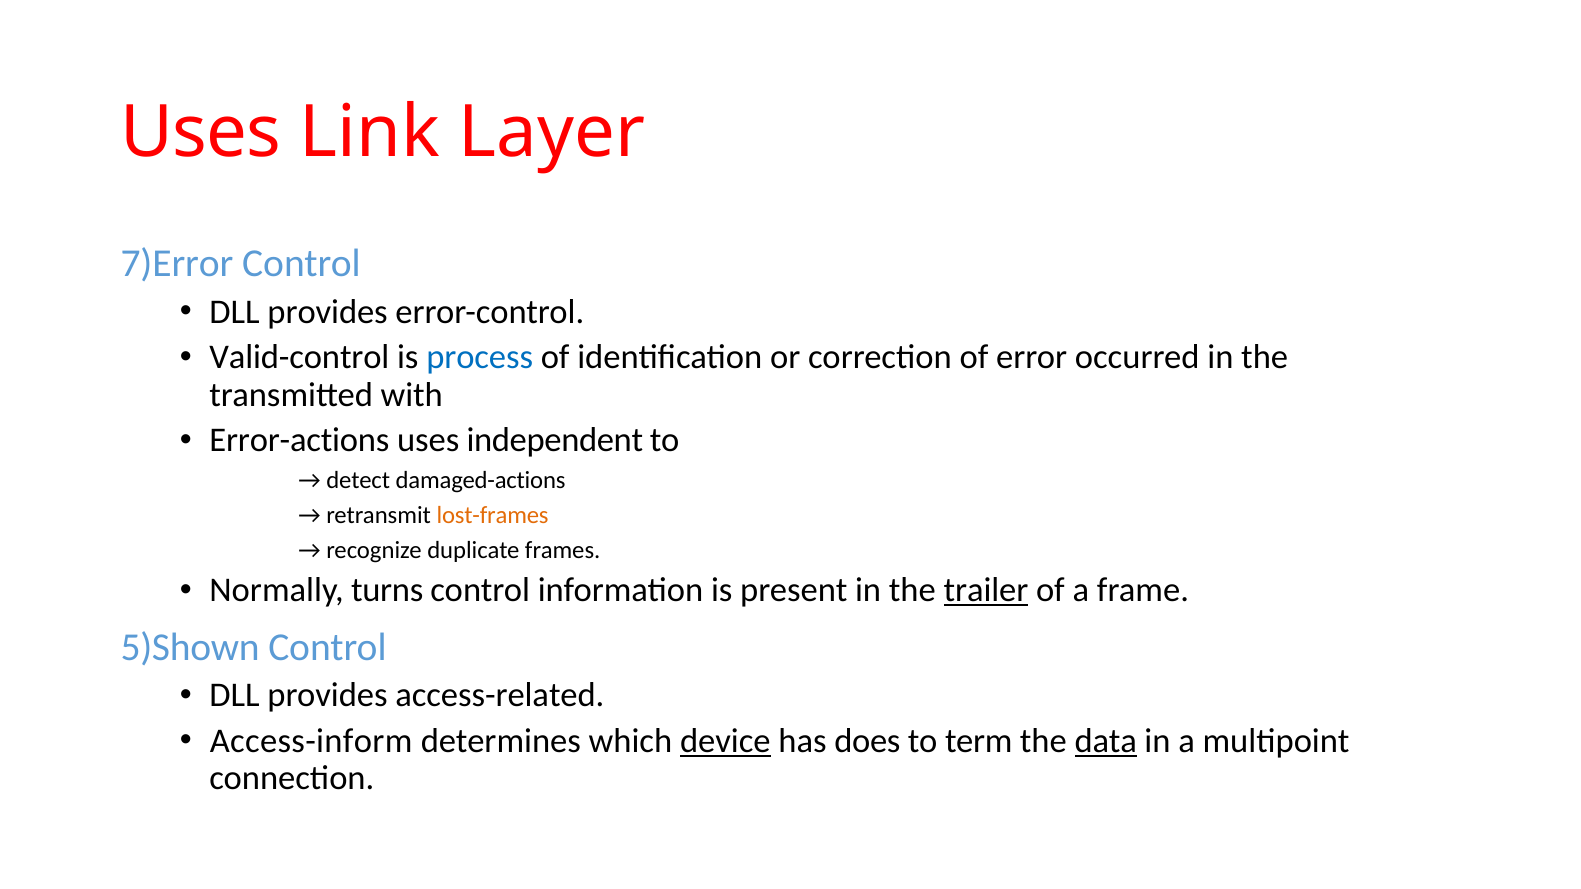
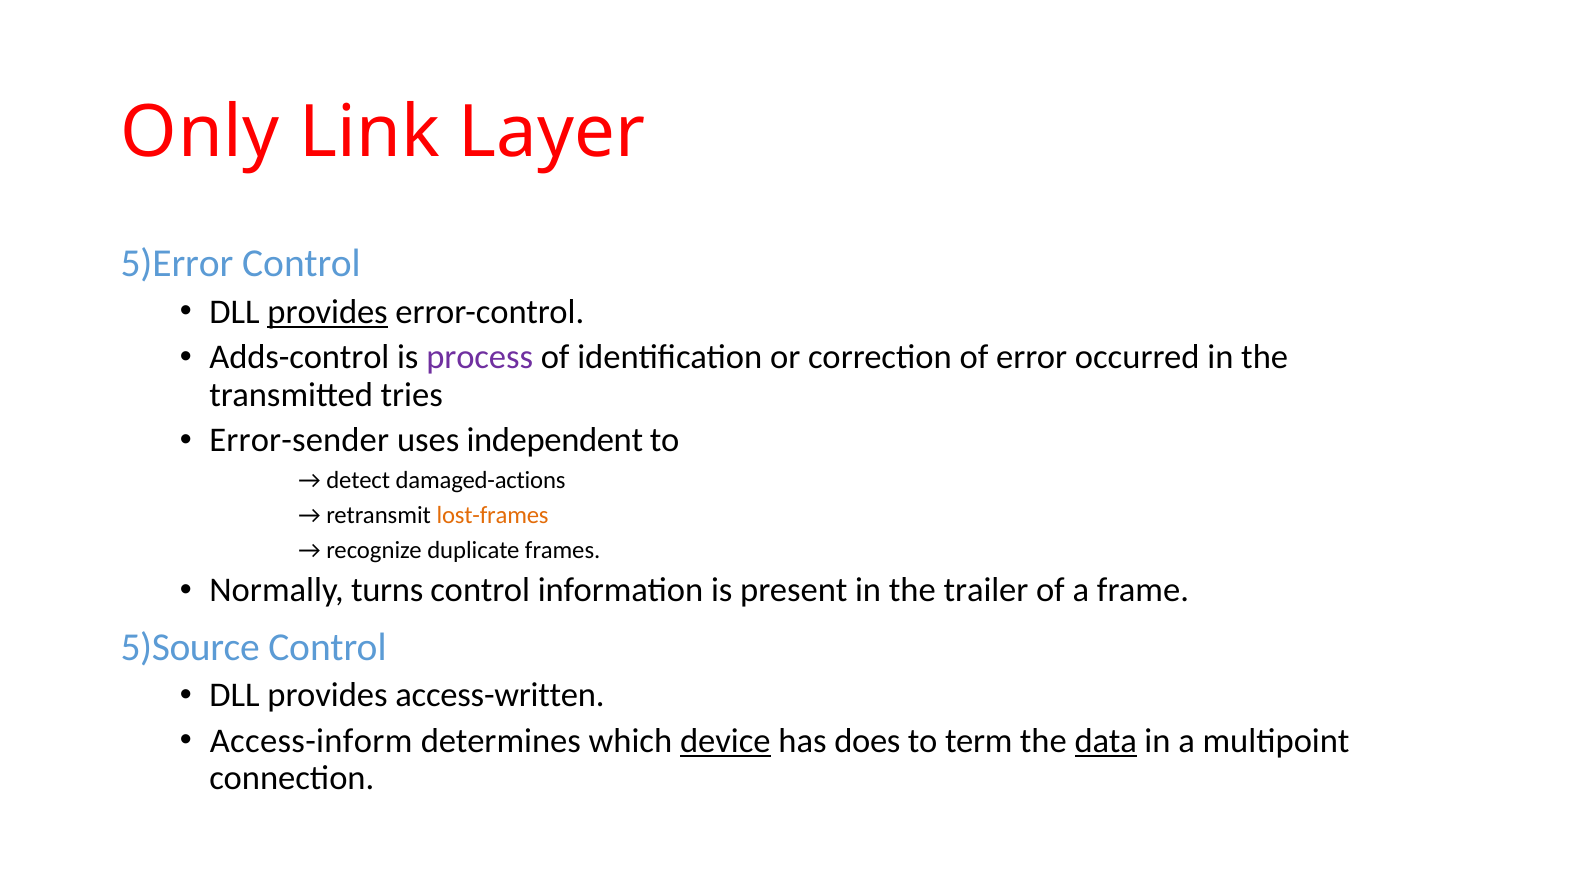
Uses at (201, 133): Uses -> Only
7)Error: 7)Error -> 5)Error
provides at (328, 312) underline: none -> present
Valid-control: Valid-control -> Adds-control
process colour: blue -> purple
with: with -> tries
Error-actions: Error-actions -> Error-sender
trailer underline: present -> none
5)Shown: 5)Shown -> 5)Source
access-related: access-related -> access-written
